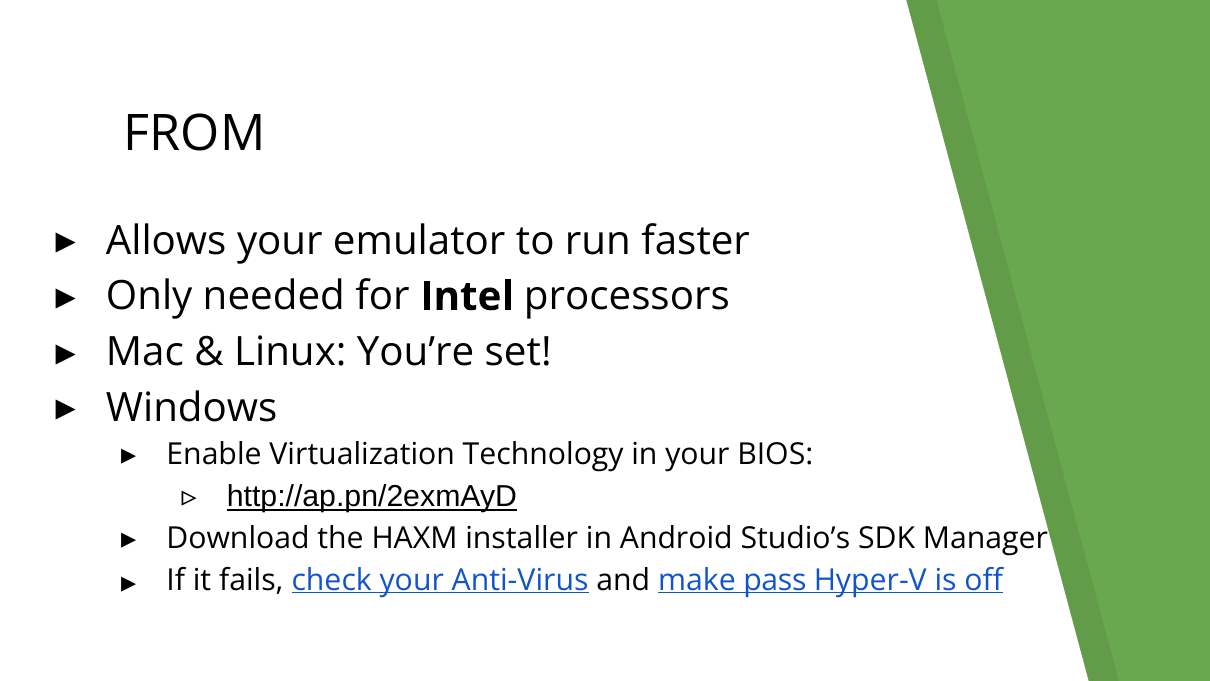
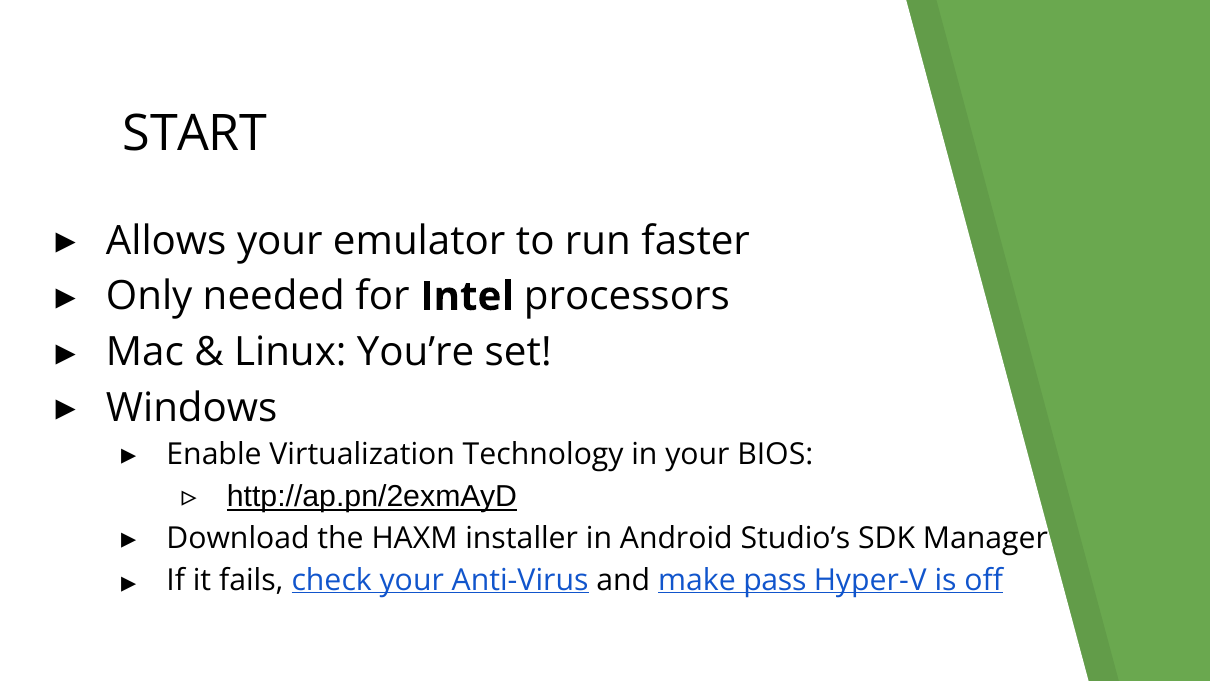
FROM: FROM -> START
